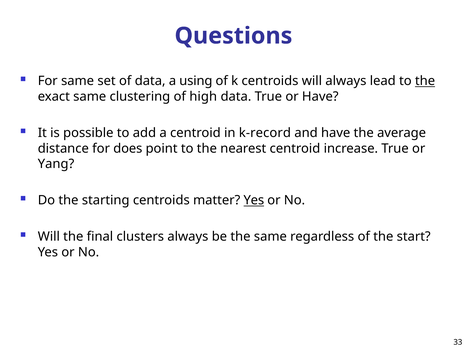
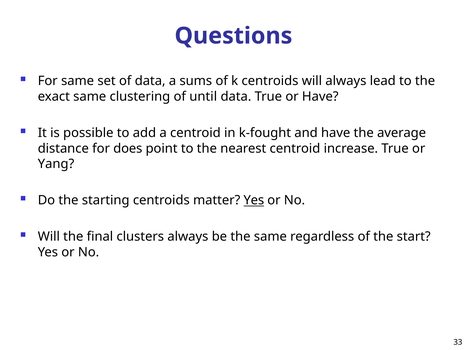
using: using -> sums
the at (425, 81) underline: present -> none
high: high -> until
k-record: k-record -> k-fought
